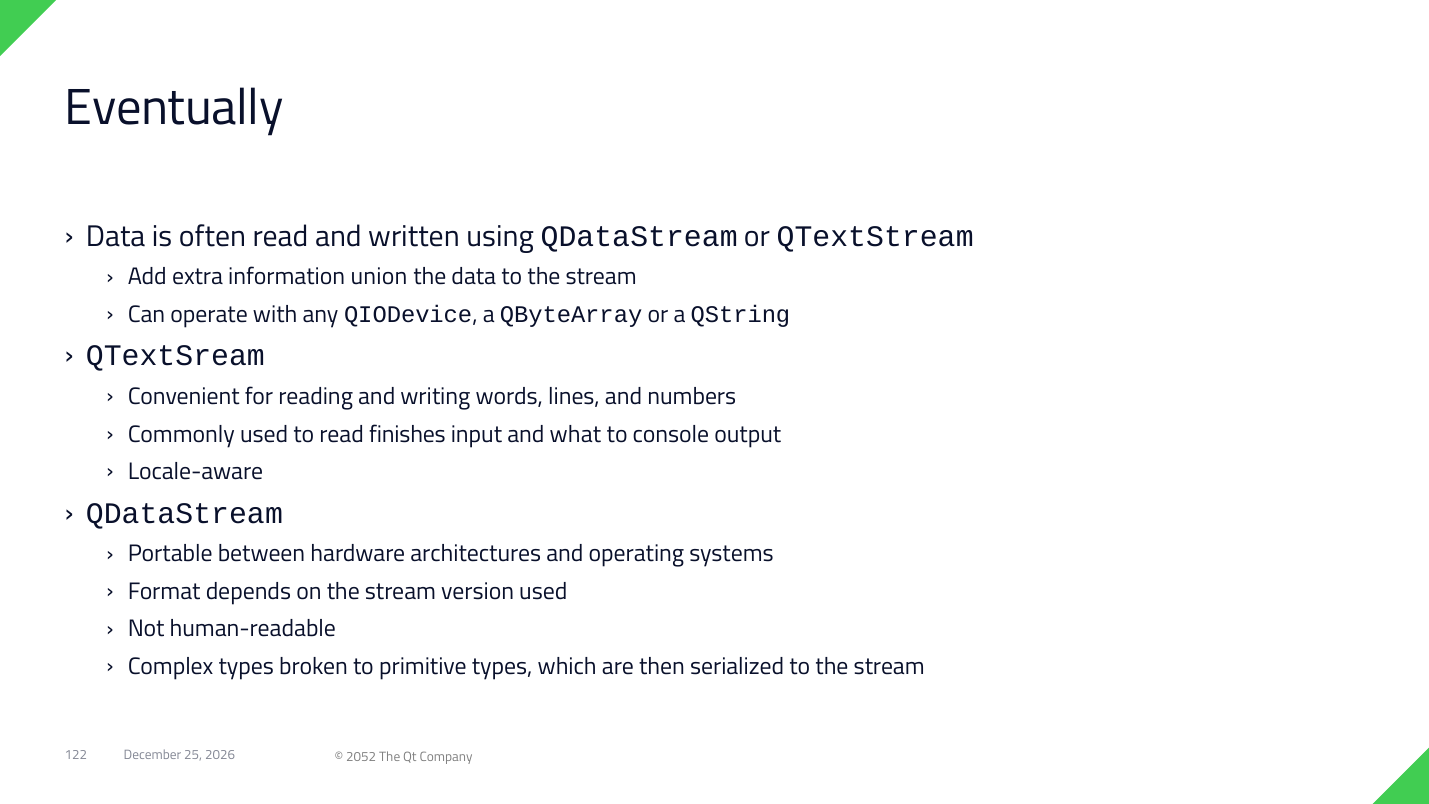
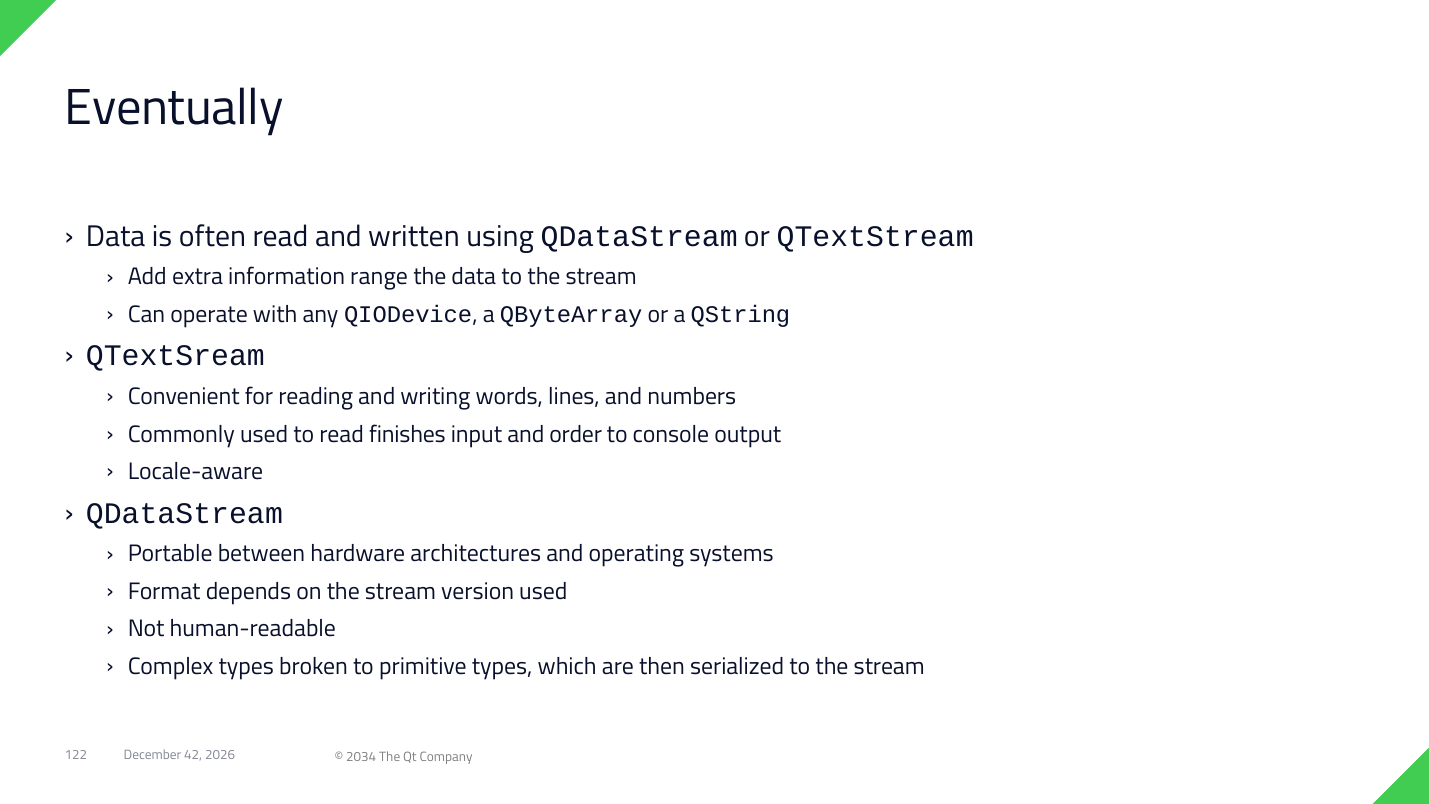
union: union -> range
what: what -> order
25: 25 -> 42
2052: 2052 -> 2034
